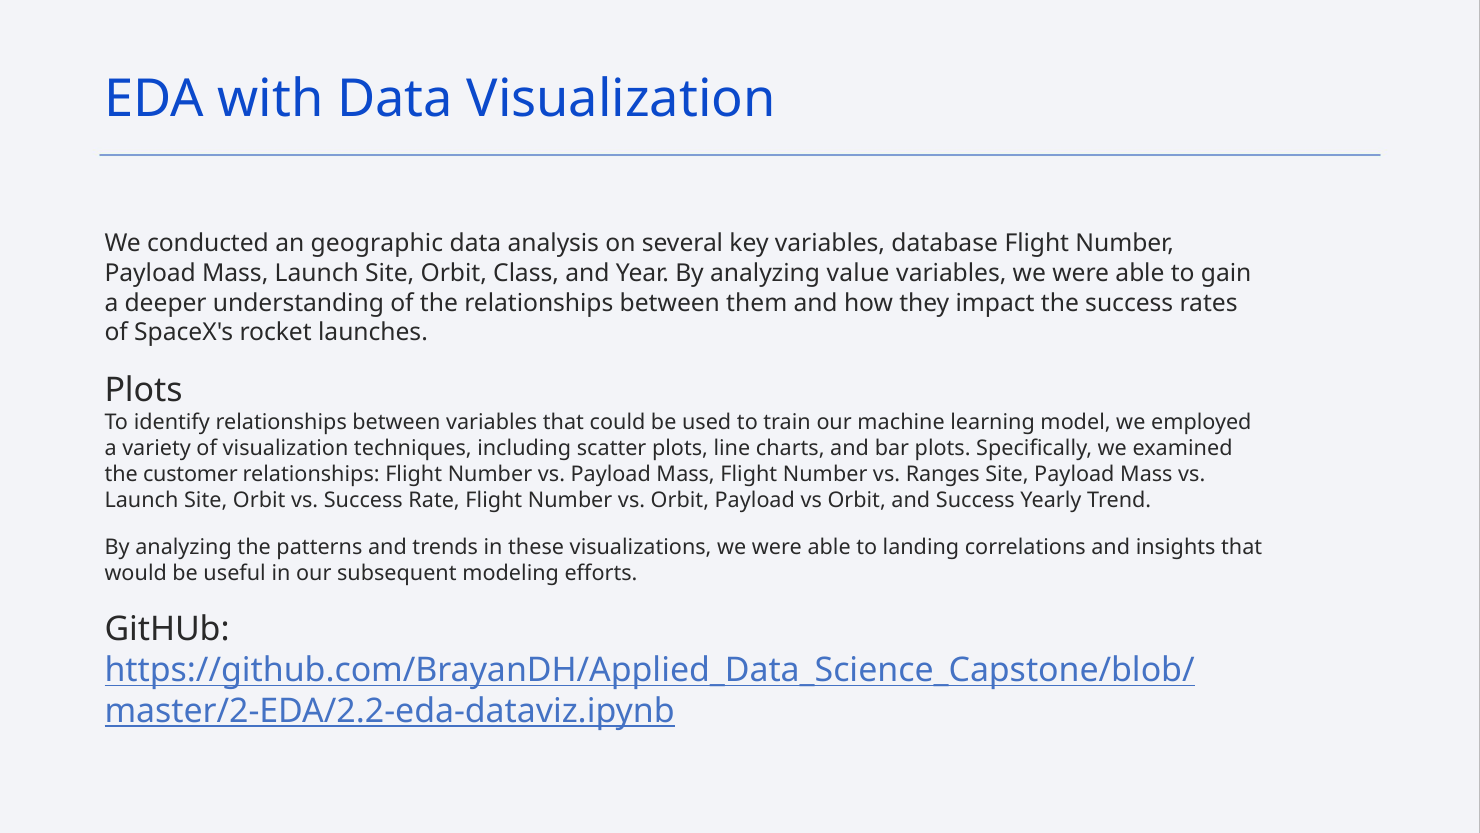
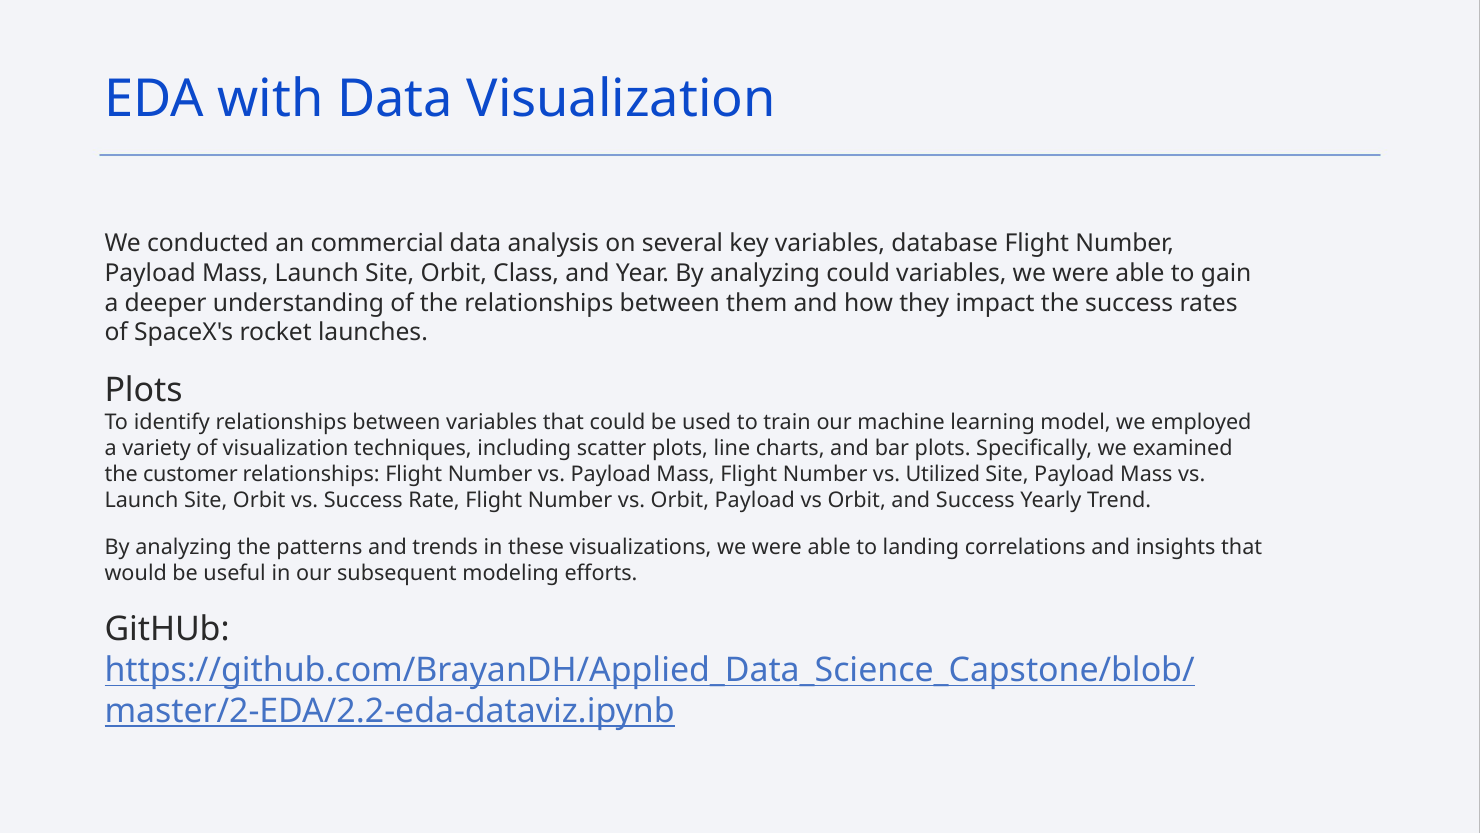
geographic: geographic -> commercial
analyzing value: value -> could
Ranges: Ranges -> Utilized
